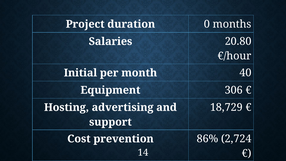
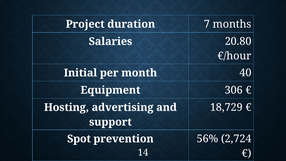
0: 0 -> 7
Cost: Cost -> Spot
86%: 86% -> 56%
